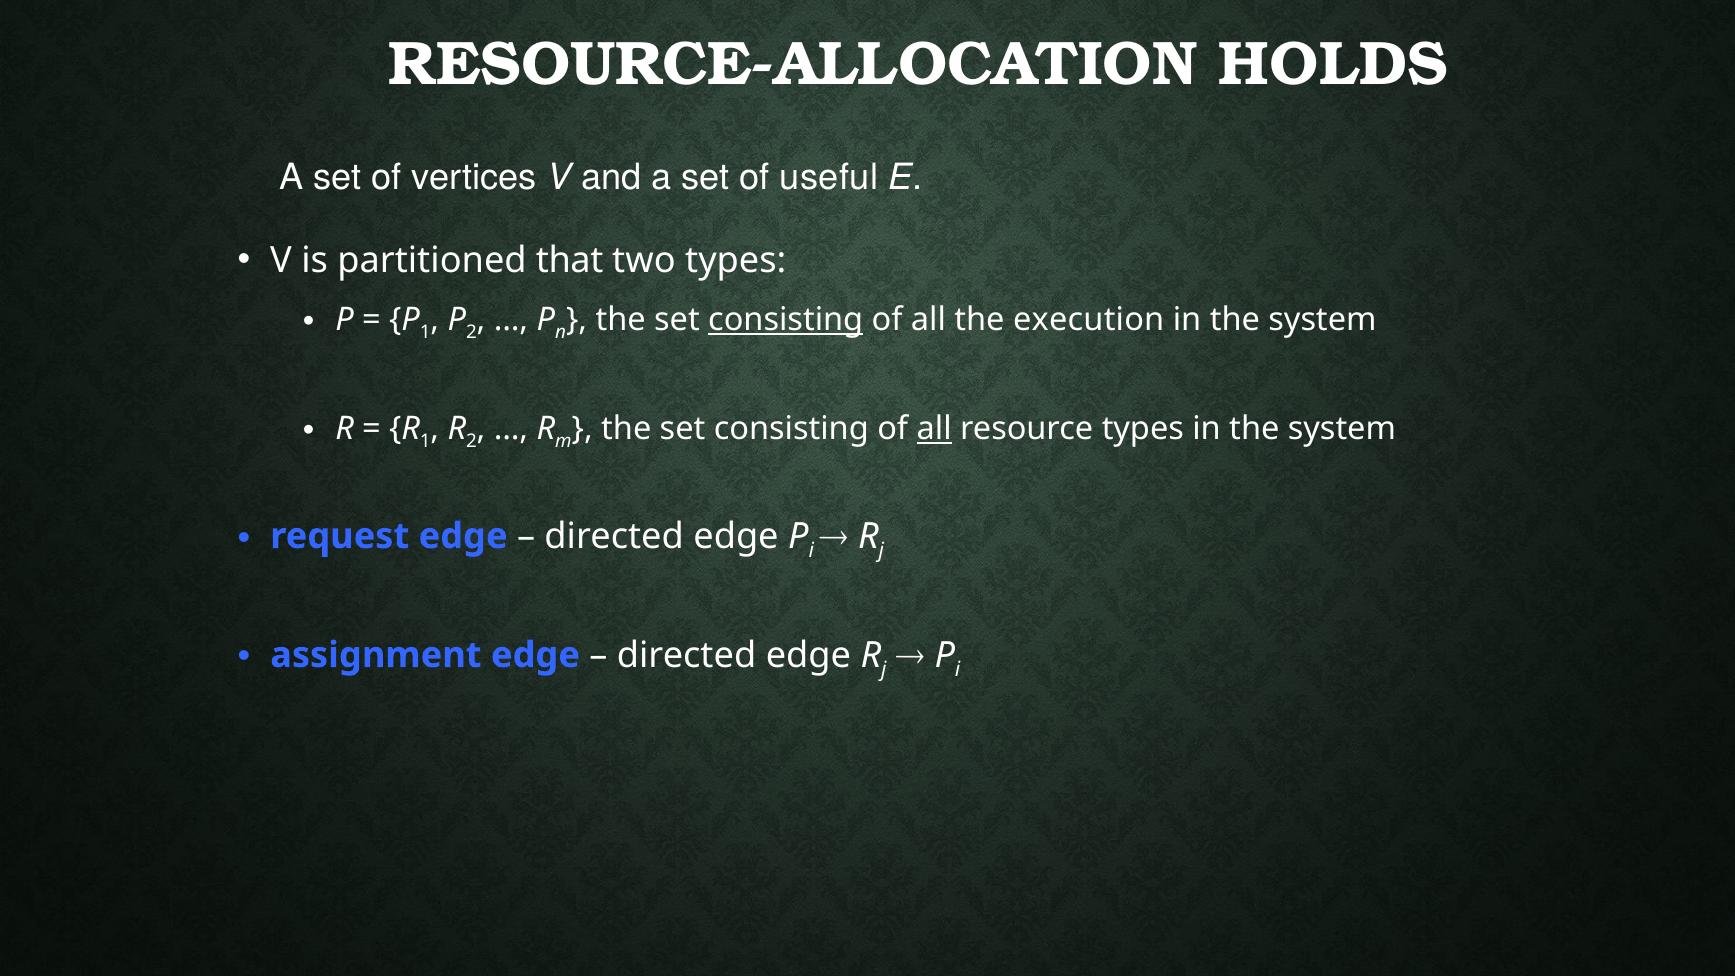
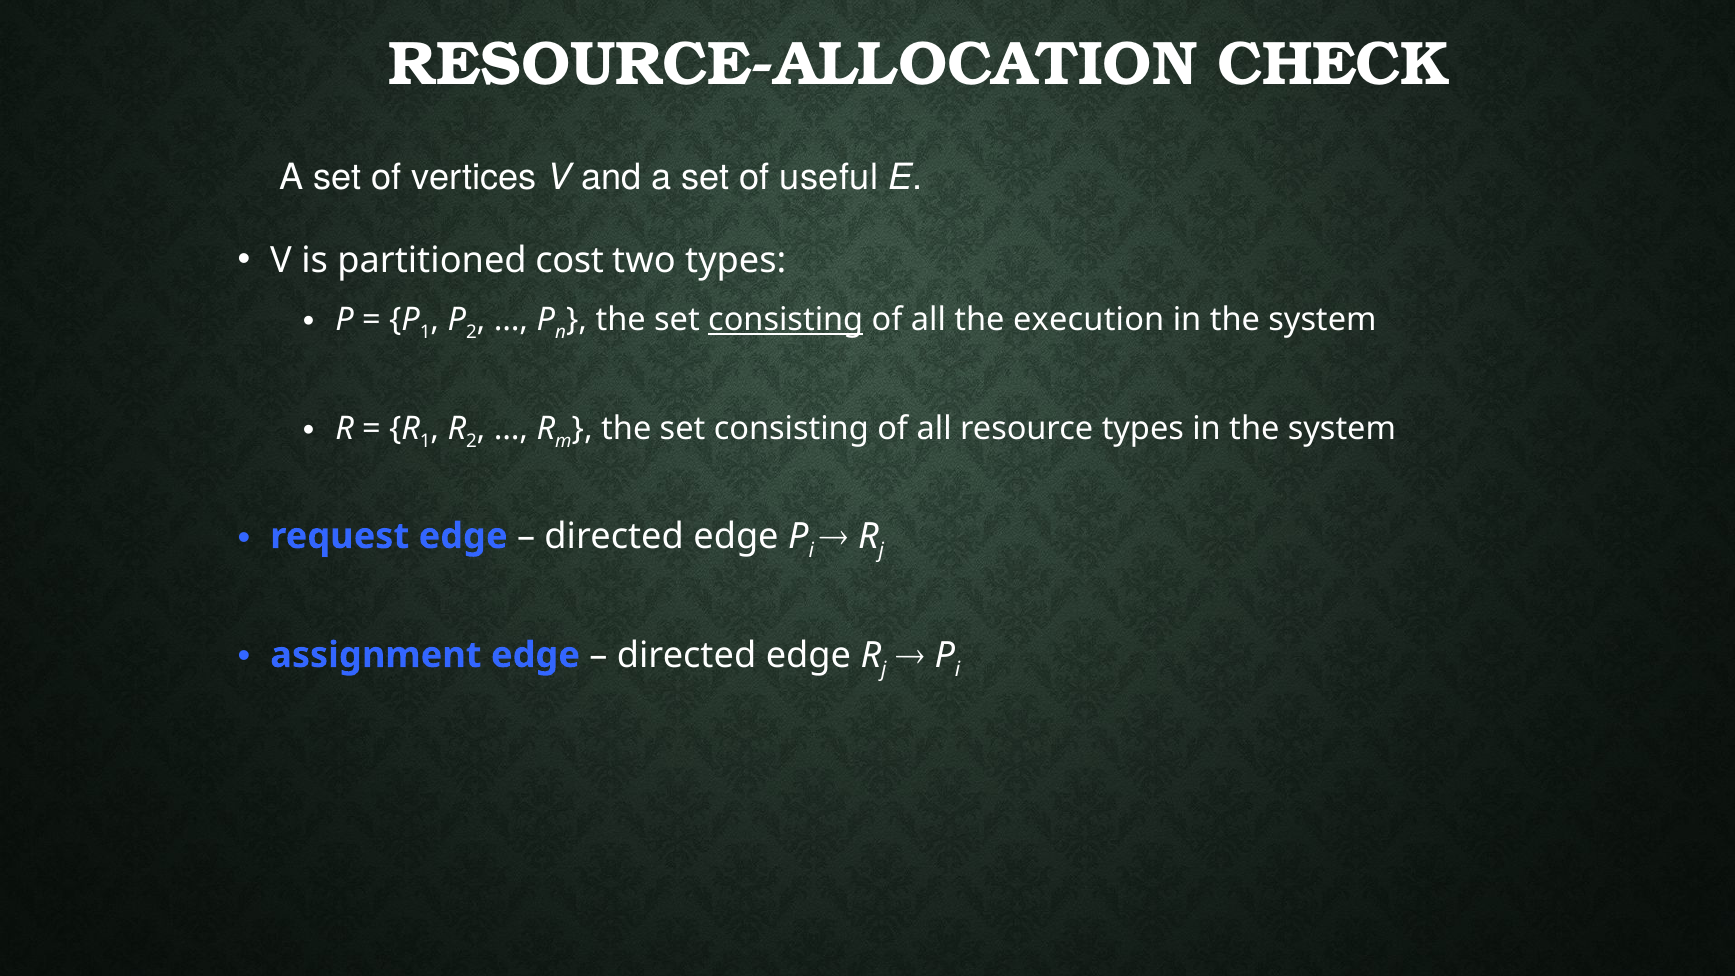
HOLDS: HOLDS -> CHECK
that: that -> cost
all at (934, 429) underline: present -> none
